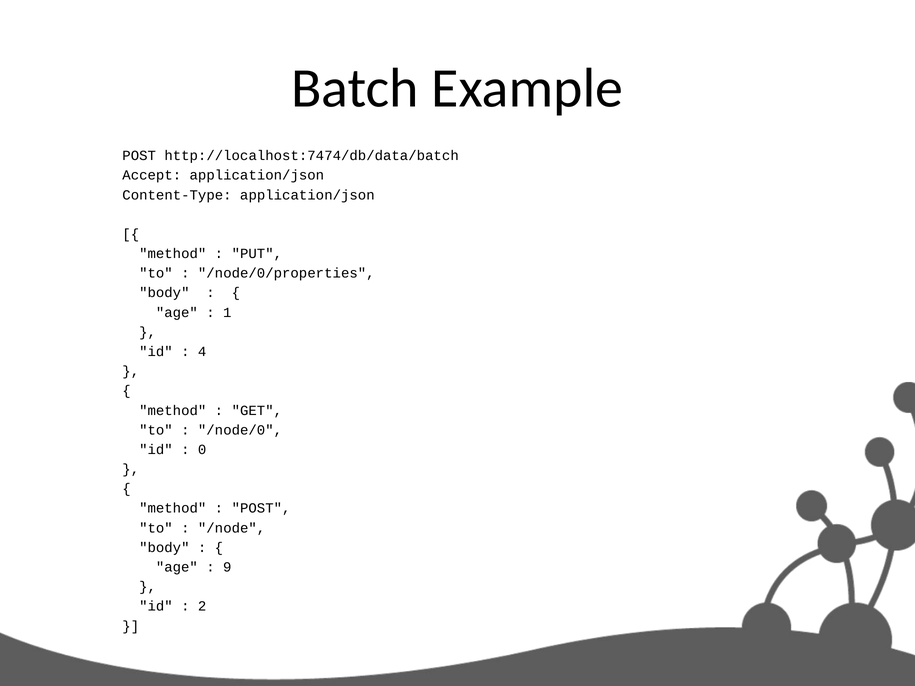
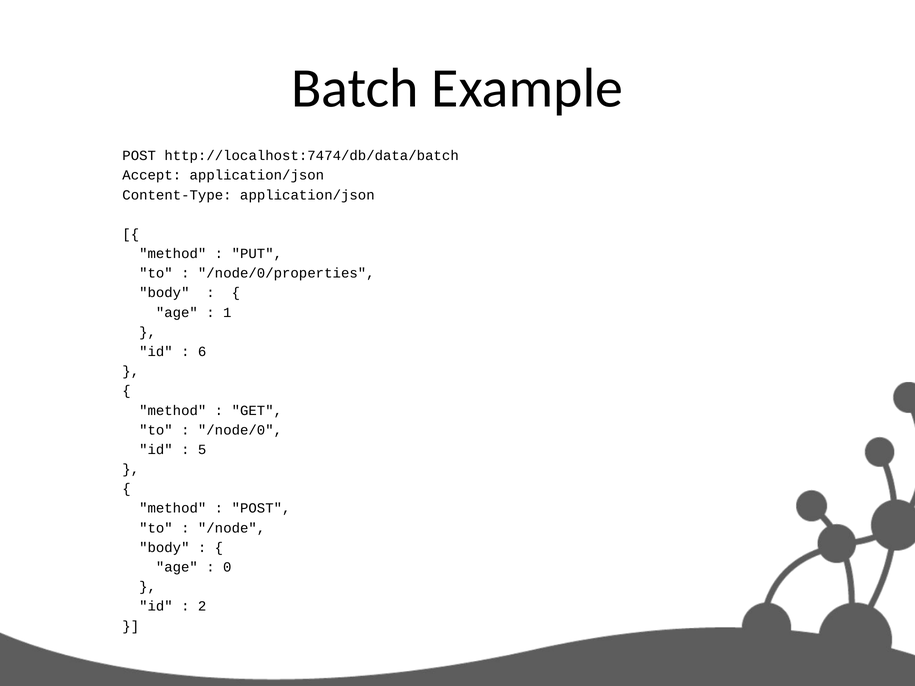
4: 4 -> 6
0: 0 -> 5
9: 9 -> 0
